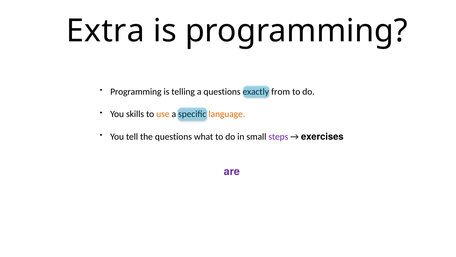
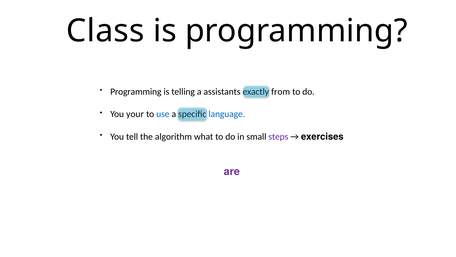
Extra: Extra -> Class
a questions: questions -> assistants
skills: skills -> your
use colour: orange -> blue
language colour: orange -> blue
the questions: questions -> algorithm
